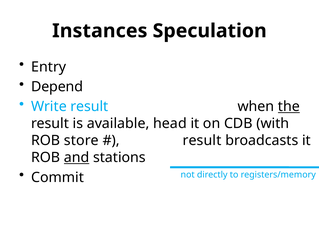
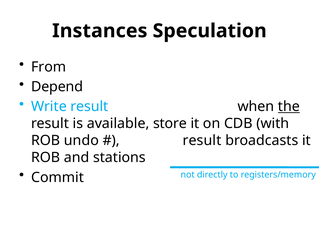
Entry: Entry -> From
head: head -> store
store: store -> undo
and underline: present -> none
